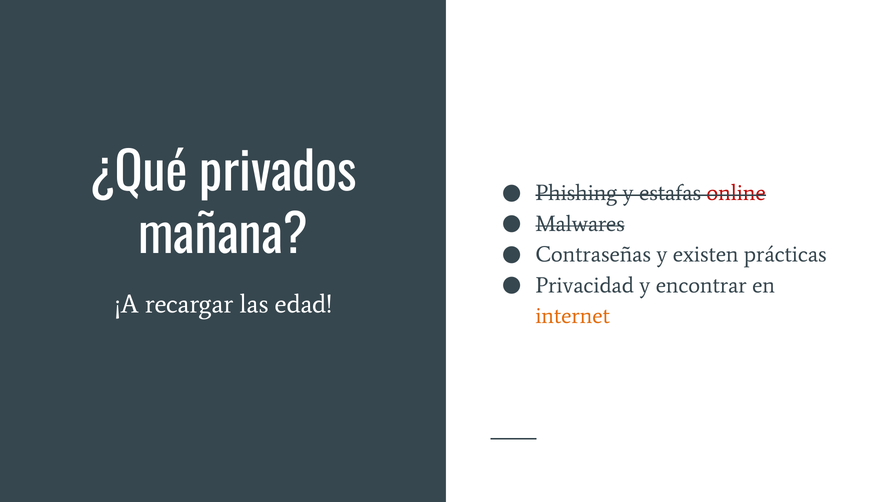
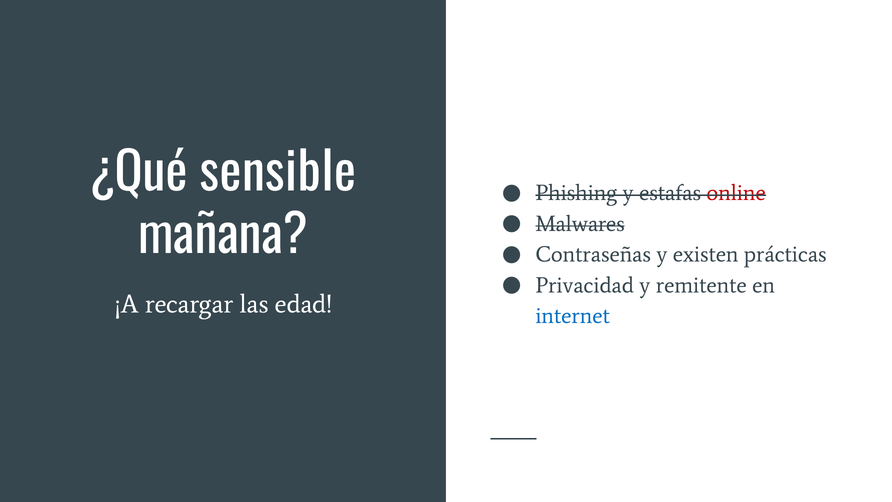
privados: privados -> sensible
encontrar: encontrar -> remitente
internet colour: orange -> blue
